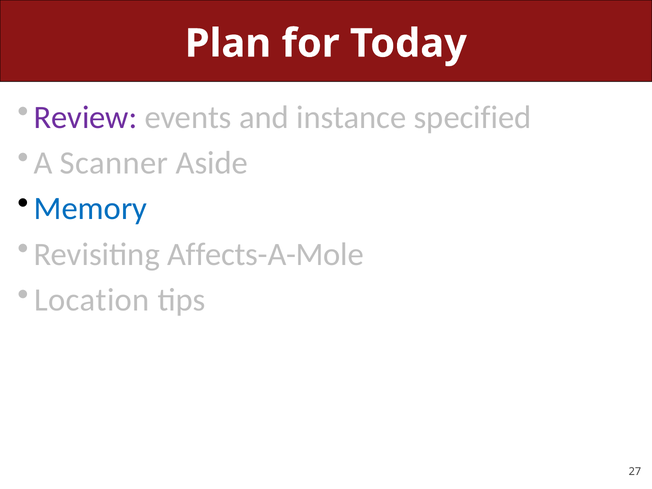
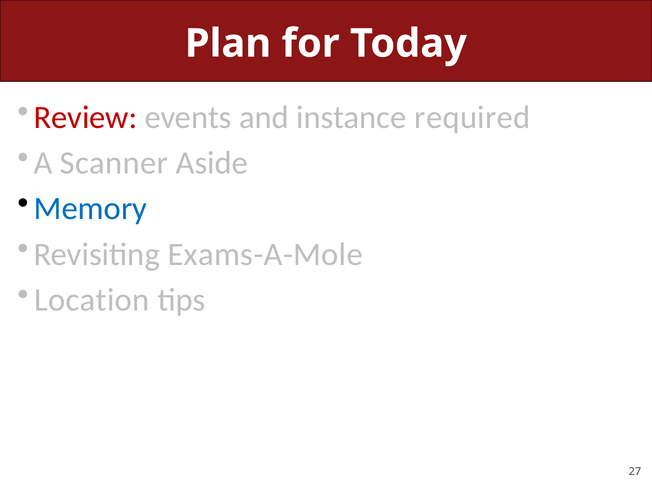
Review colour: purple -> red
specified: specified -> required
Affects-A-Mole: Affects-A-Mole -> Exams-A-Mole
